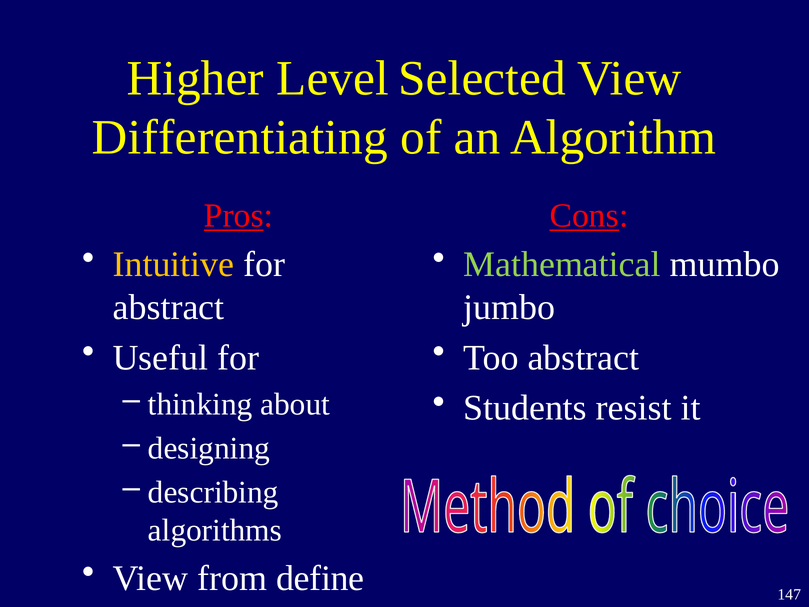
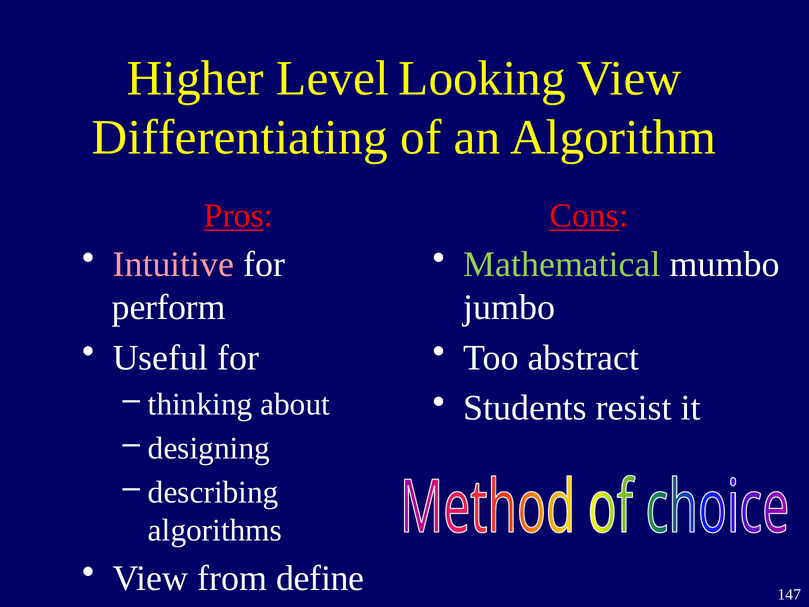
Selected: Selected -> Looking
Intuitive colour: yellow -> pink
abstract at (168, 307): abstract -> perform
